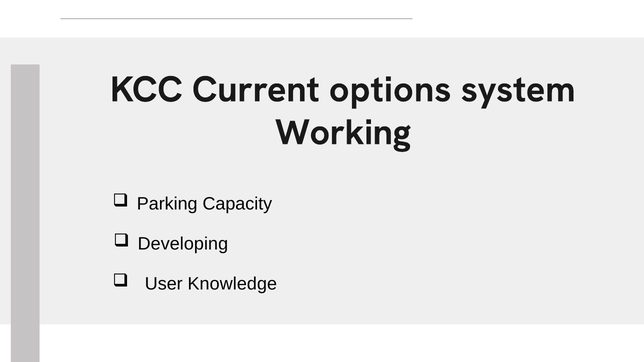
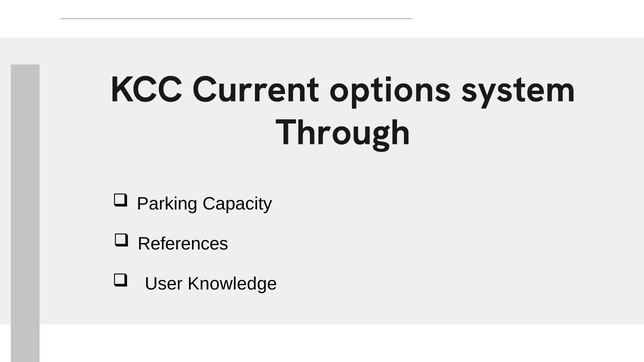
Working: Working -> Through
Developing: Developing -> References
